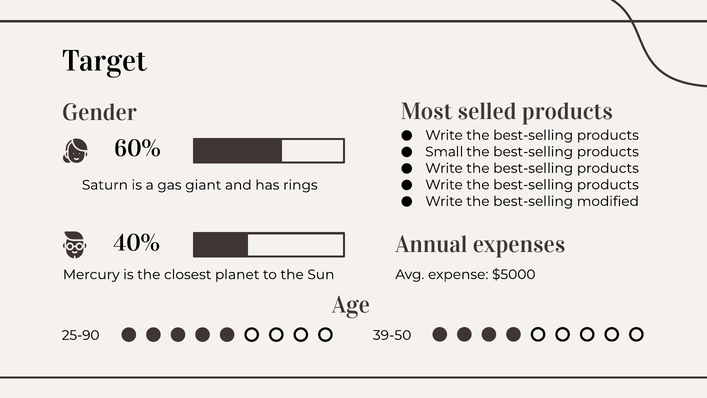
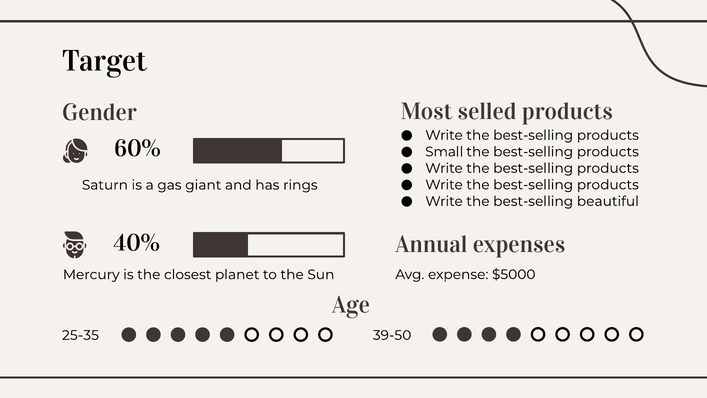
modified: modified -> beautiful
25-90: 25-90 -> 25-35
